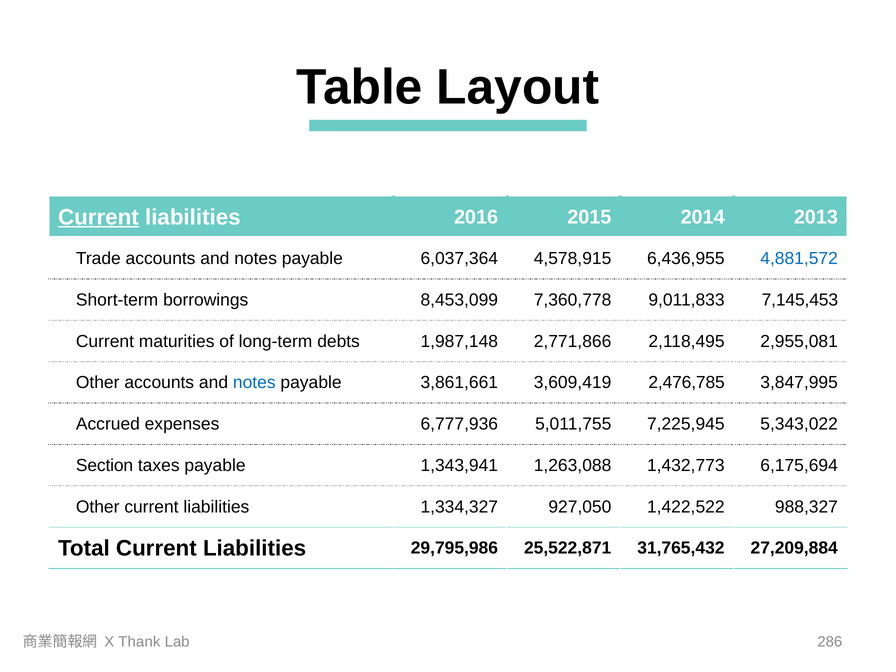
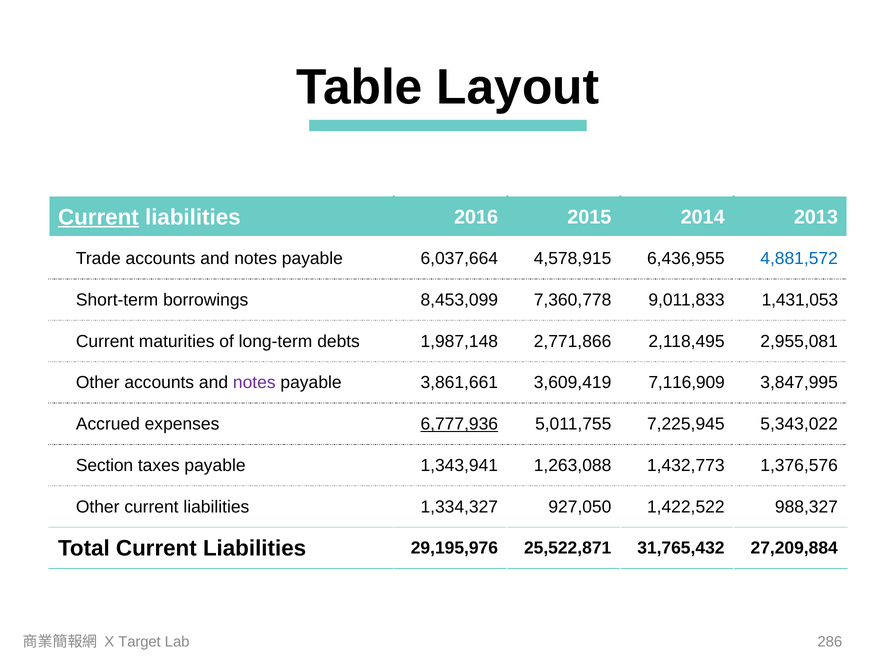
6,037,364: 6,037,364 -> 6,037,664
7,145,453: 7,145,453 -> 1,431,053
notes at (254, 383) colour: blue -> purple
2,476,785: 2,476,785 -> 7,116,909
6,777,936 underline: none -> present
6,175,694: 6,175,694 -> 1,376,576
29,795,986: 29,795,986 -> 29,195,976
Thank: Thank -> Target
